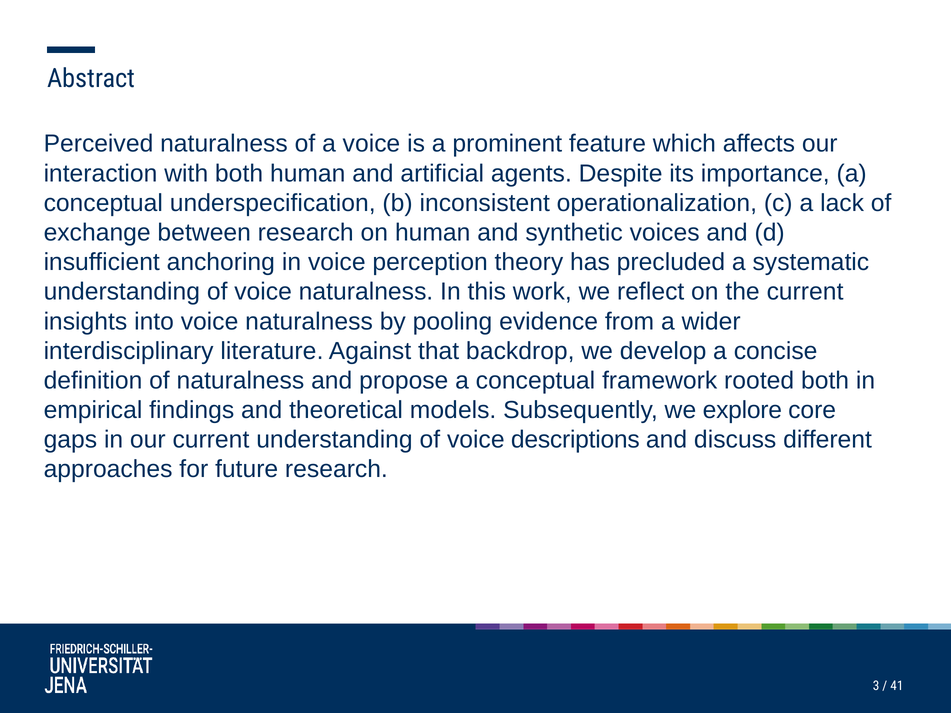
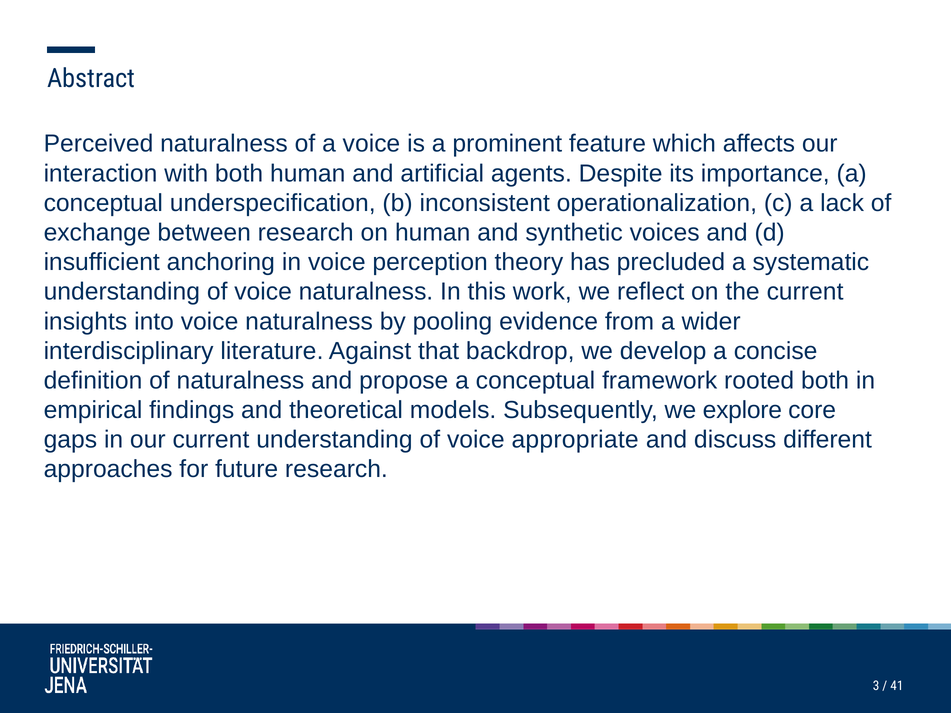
descriptions: descriptions -> appropriate
